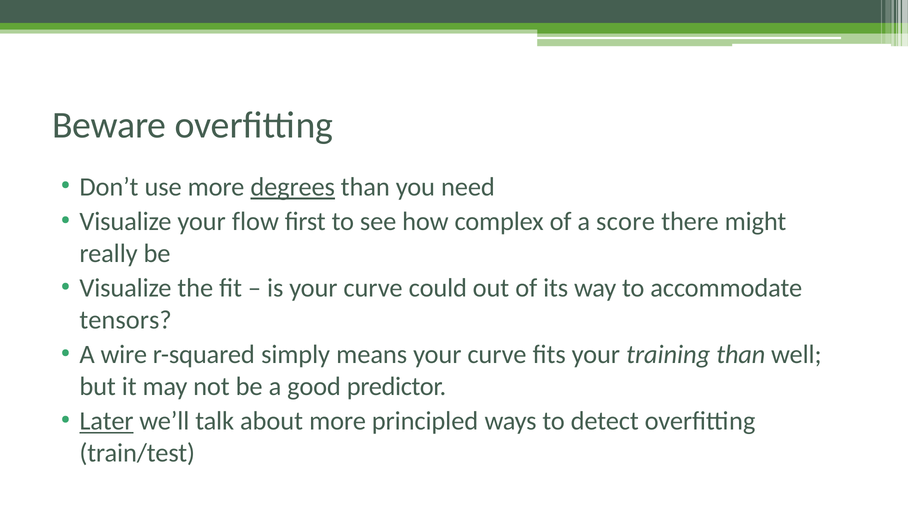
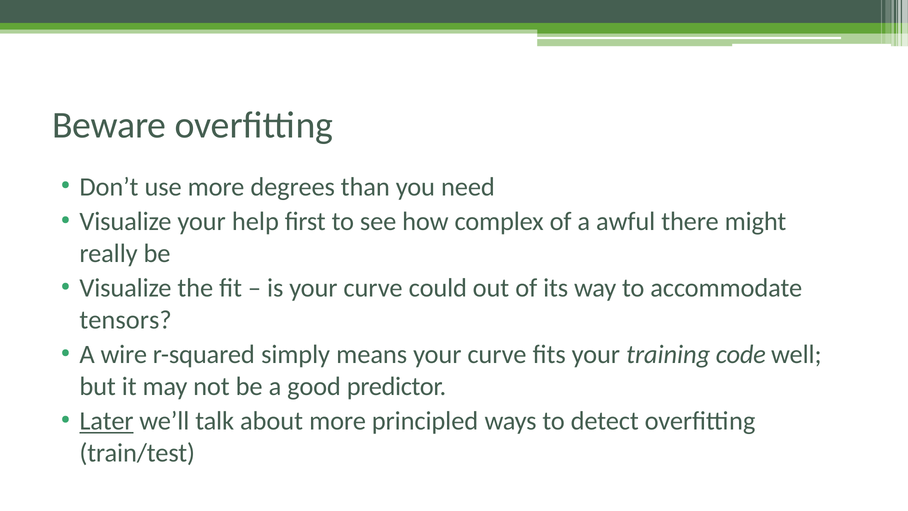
degrees underline: present -> none
flow: flow -> help
score: score -> awful
training than: than -> code
